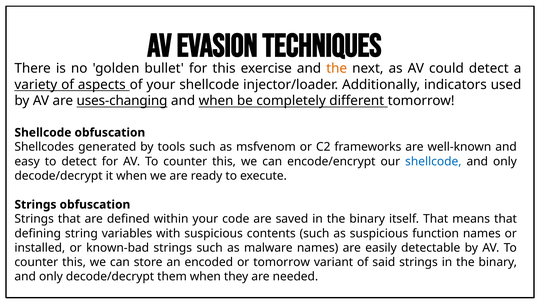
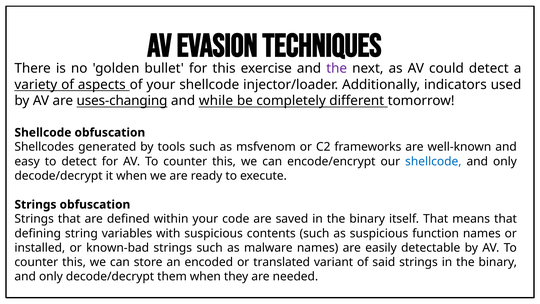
the at (337, 68) colour: orange -> purple
and when: when -> while
or tomorrow: tomorrow -> translated
